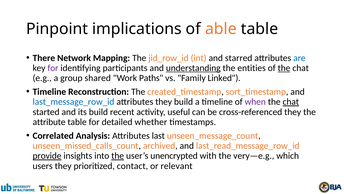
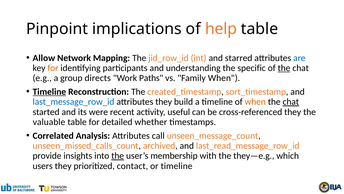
able: able -> help
There: There -> Allow
for at (53, 68) colour: purple -> orange
understanding underline: present -> none
entities: entities -> specific
shared: shared -> directs
Family Linked: Linked -> When
Timeline at (49, 92) underline: none -> present
when at (255, 102) colour: purple -> orange
its build: build -> were
attribute: attribute -> valuable
last: last -> call
provide underline: present -> none
unencrypted: unencrypted -> membership
very—e.g: very—e.g -> they—e.g
or relevant: relevant -> timeline
